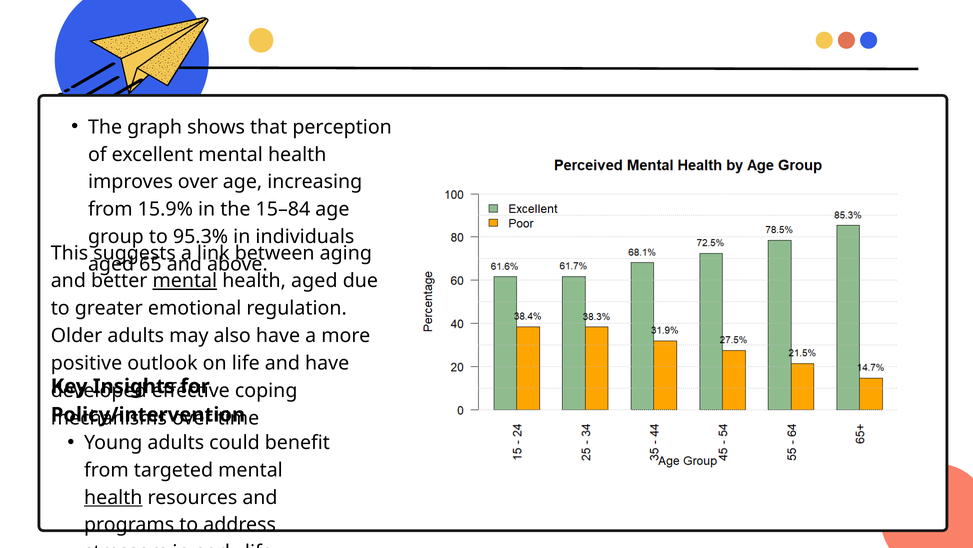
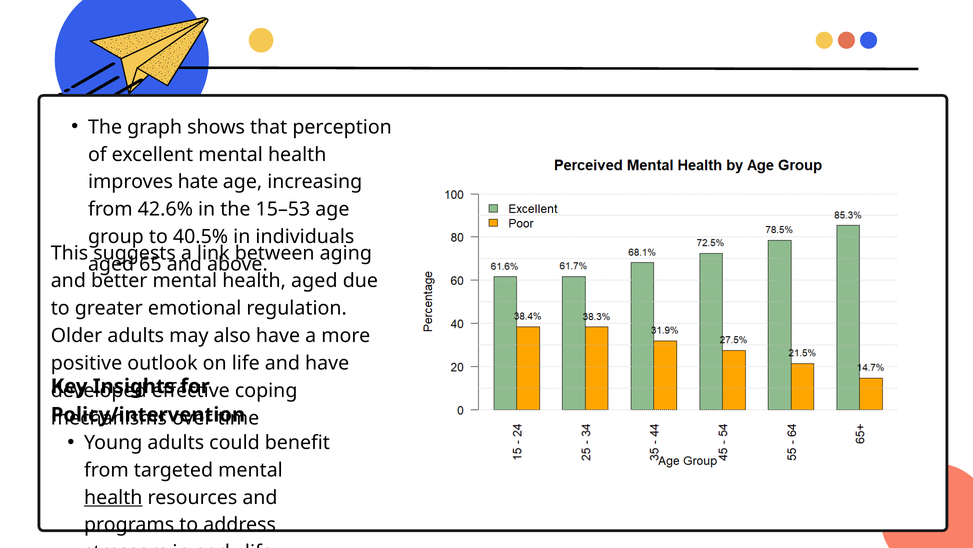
improves over: over -> hate
15.9%: 15.9% -> 42.6%
15–84: 15–84 -> 15–53
95.3%: 95.3% -> 40.5%
mental at (185, 280) underline: present -> none
